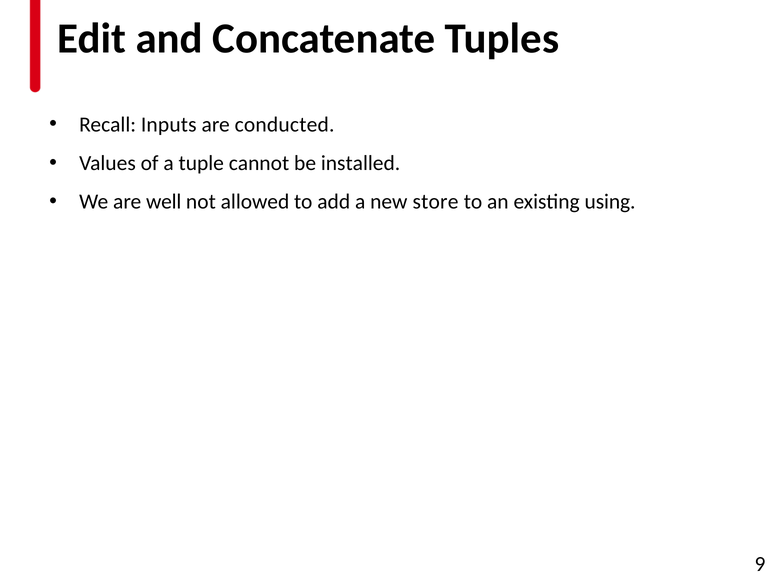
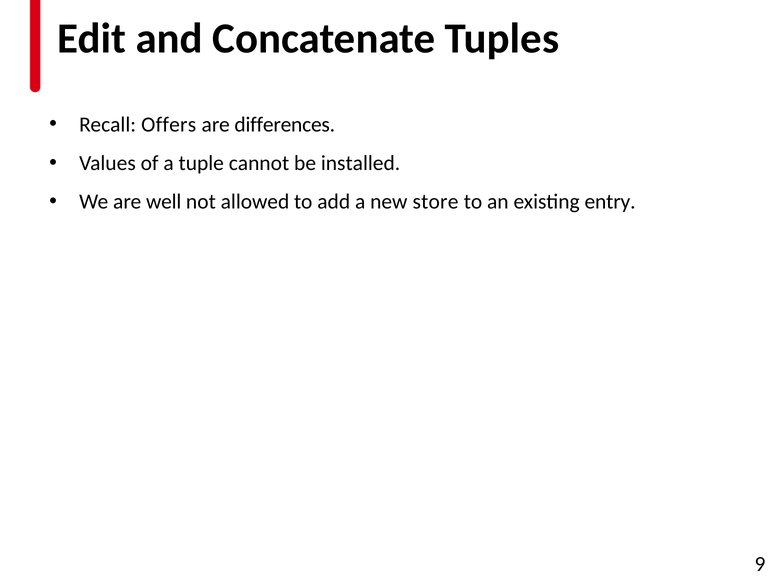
Inputs: Inputs -> Offers
conducted: conducted -> differences
using: using -> entry
